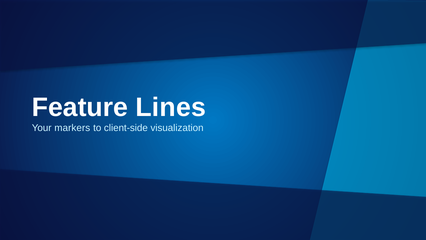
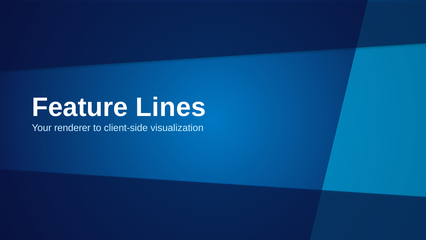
markers: markers -> renderer
